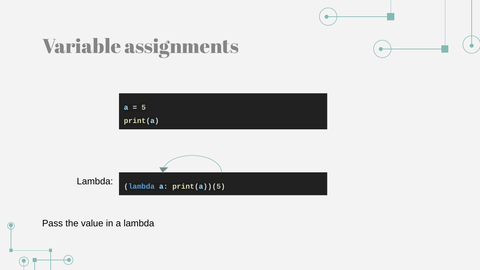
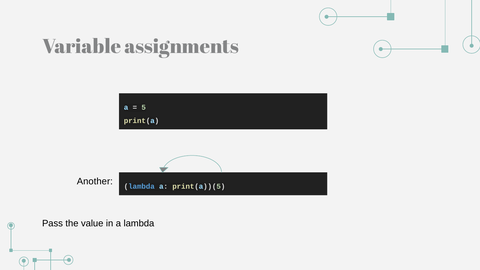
Lambda at (95, 181): Lambda -> Another
